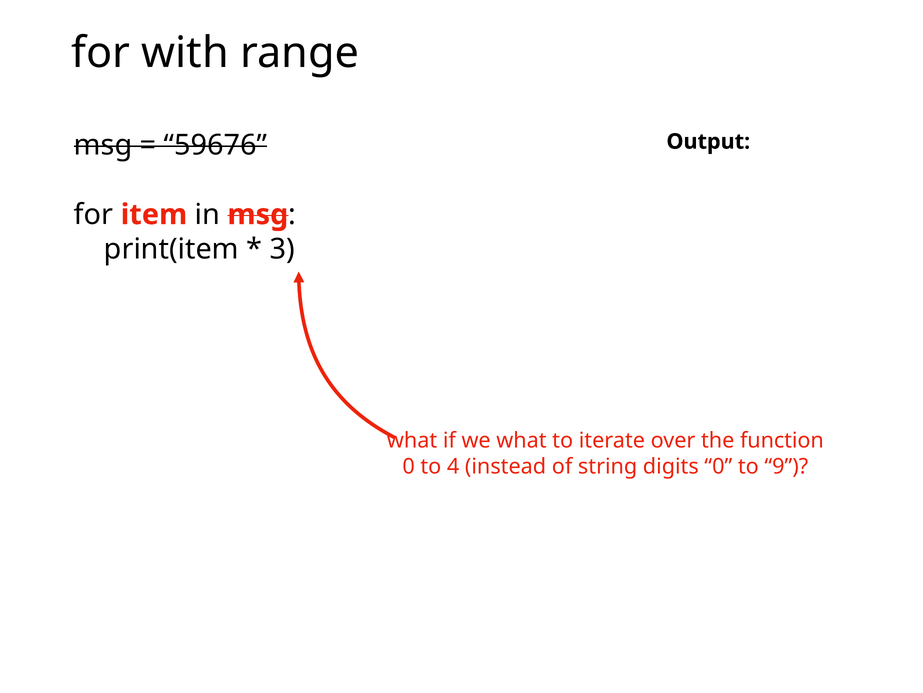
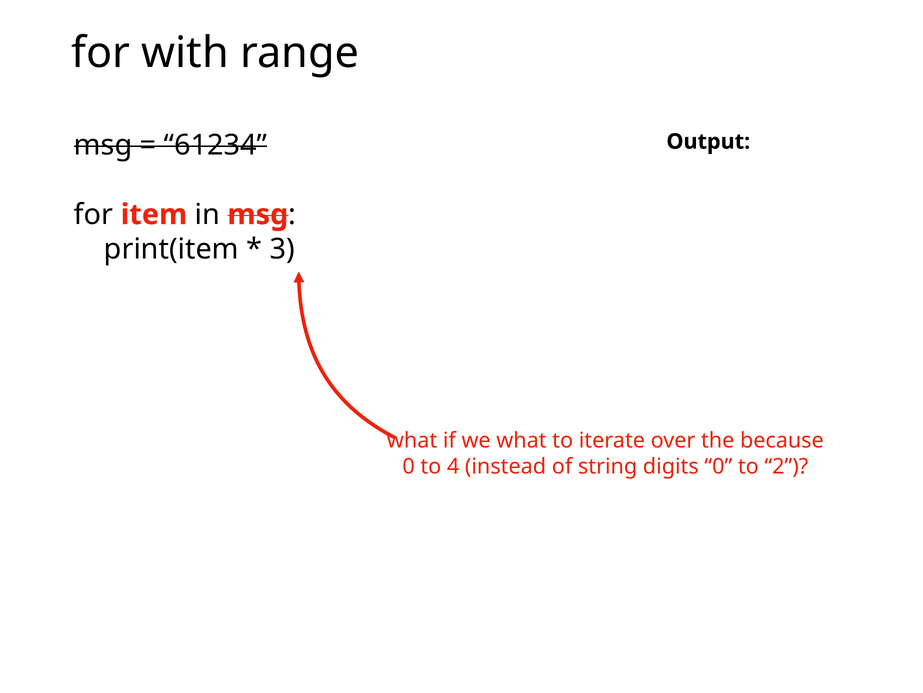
59676: 59676 -> 61234
function: function -> because
9: 9 -> 2
